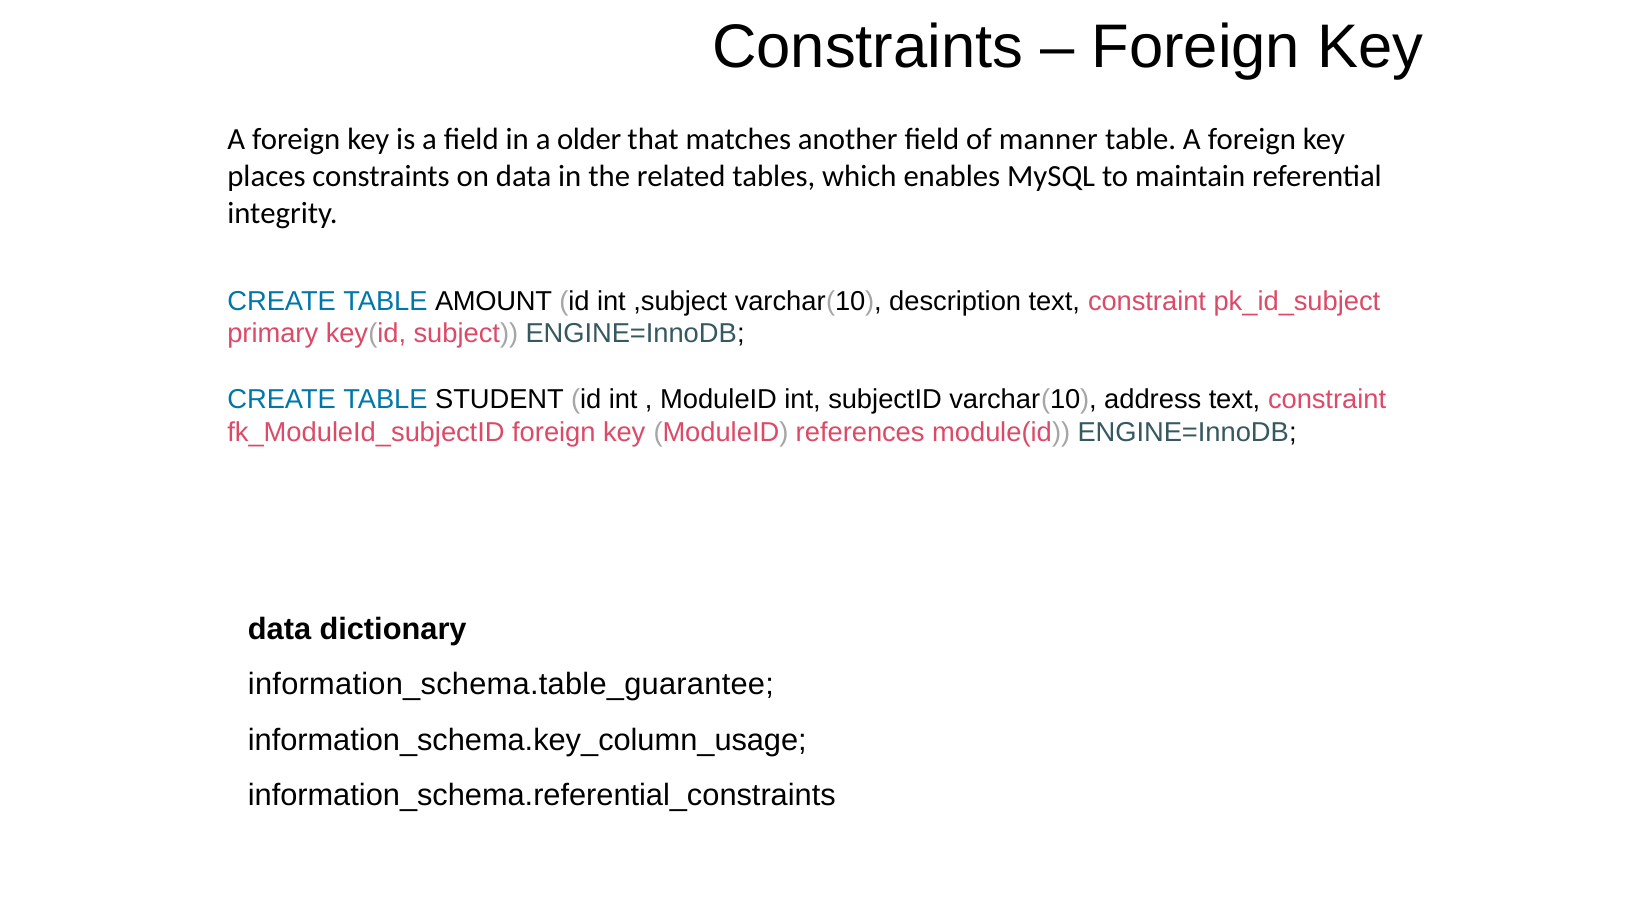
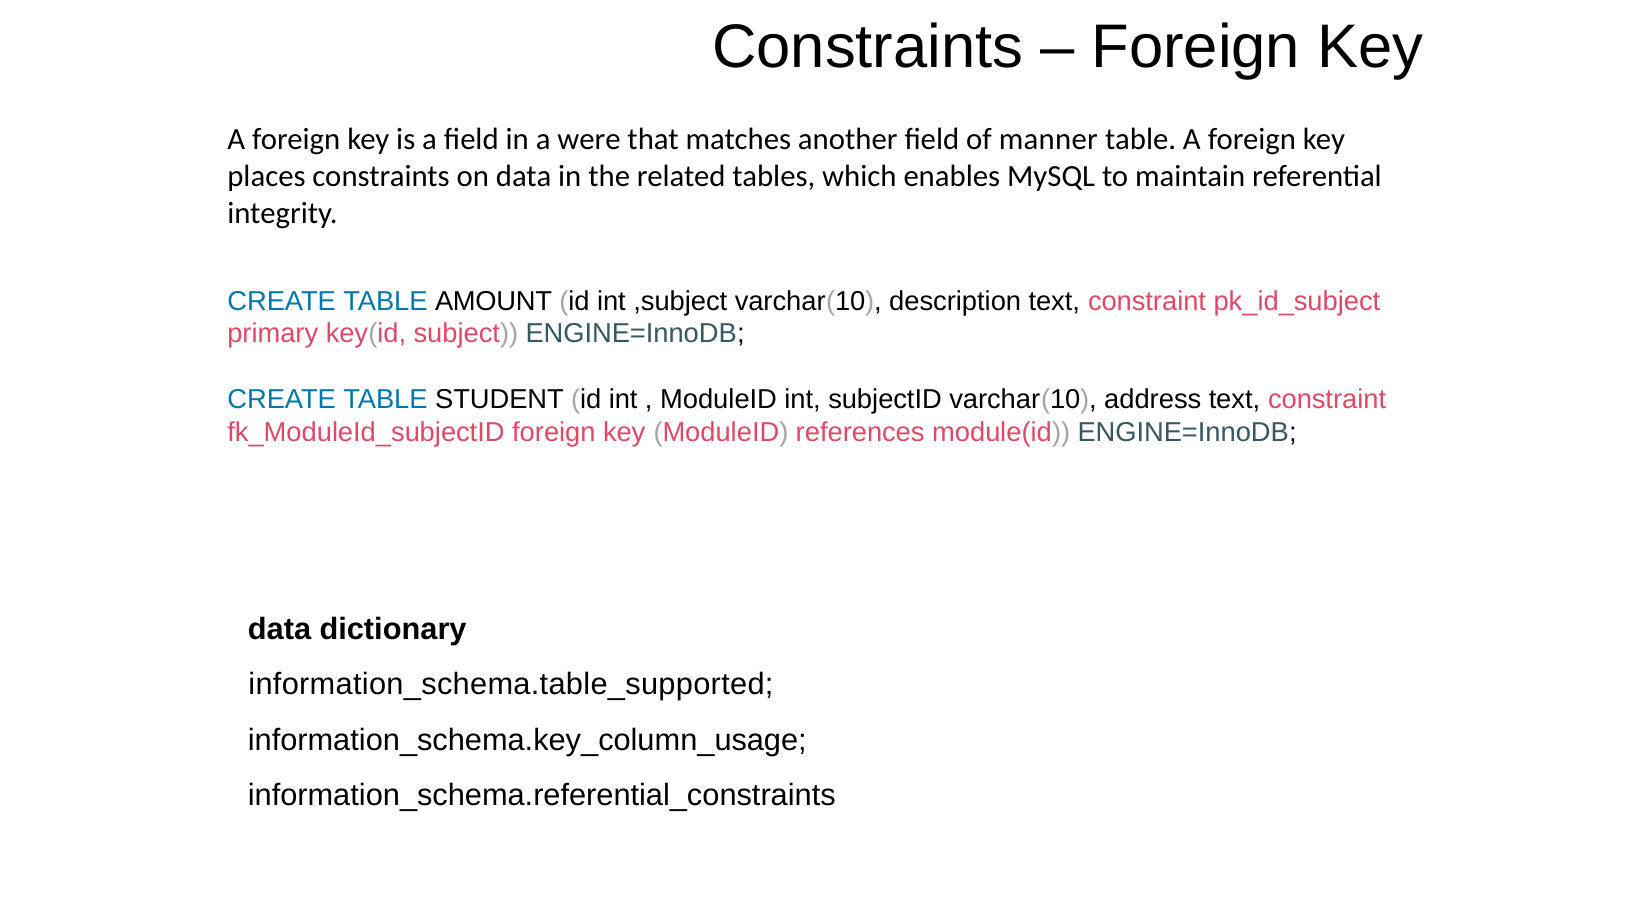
older: older -> were
information_schema.table_guarantee: information_schema.table_guarantee -> information_schema.table_supported
